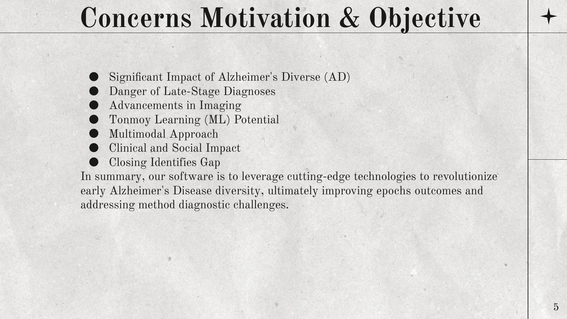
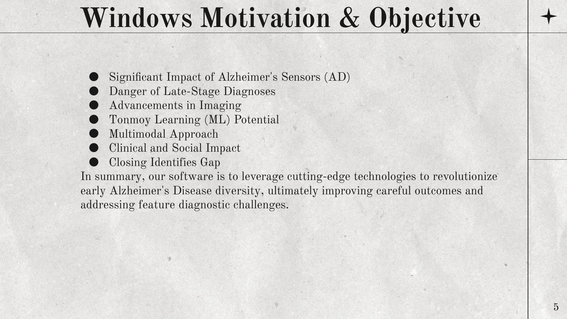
Concerns: Concerns -> Windows
Diverse: Diverse -> Sensors
epochs: epochs -> careful
method: method -> feature
